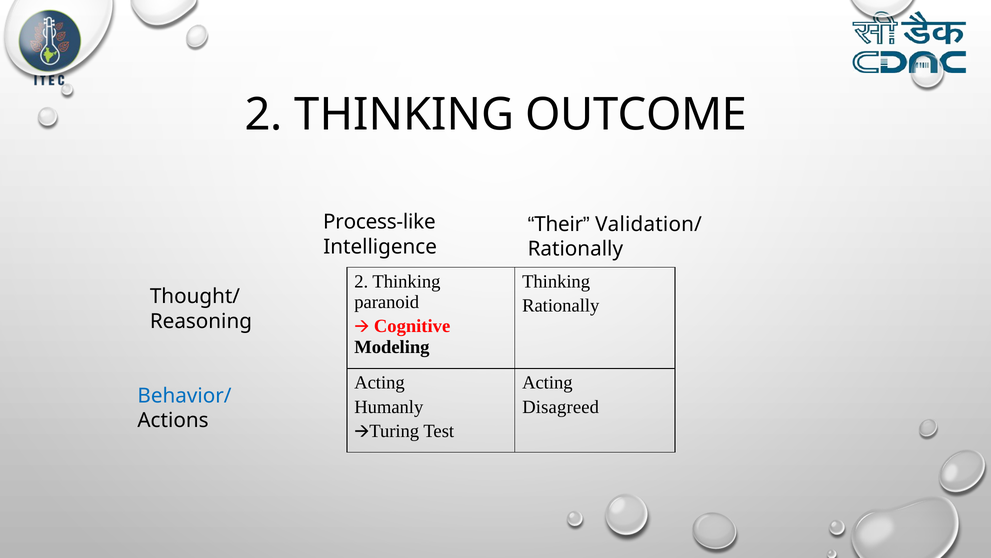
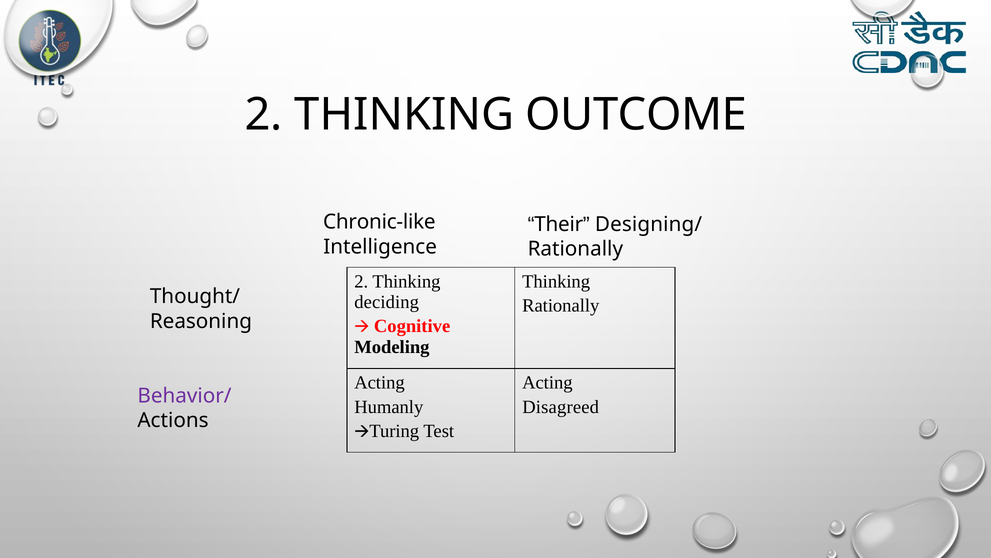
Validation/: Validation/ -> Designing/
Process-like: Process-like -> Chronic-like
paranoid: paranoid -> deciding
Behavior/ colour: blue -> purple
